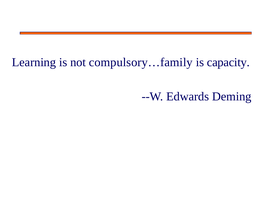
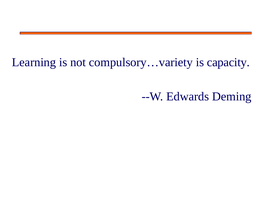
compulsory…family: compulsory…family -> compulsory…variety
